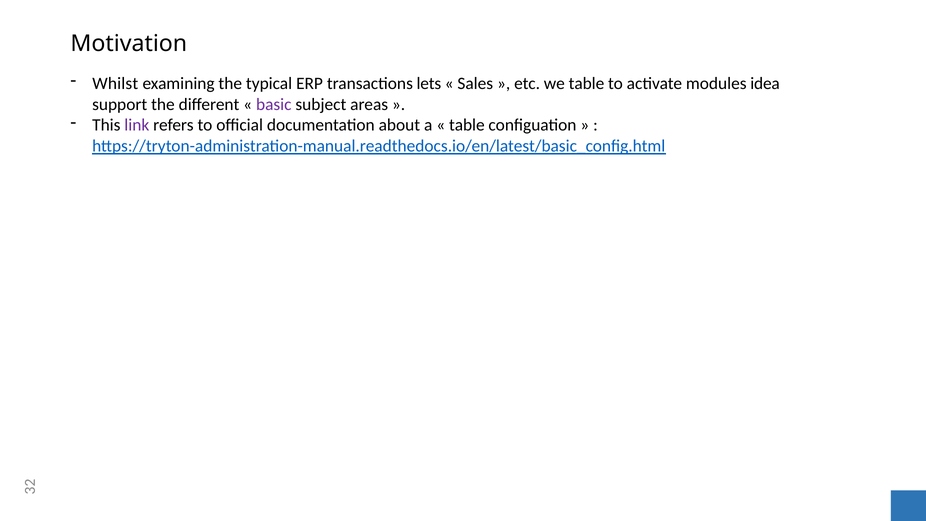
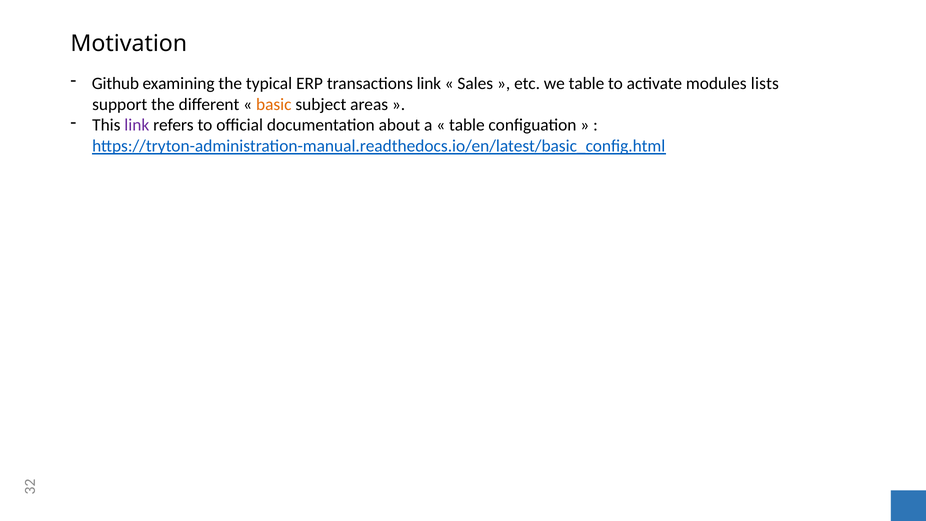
Whilst: Whilst -> Github
transactions lets: lets -> link
idea: idea -> lists
basic colour: purple -> orange
